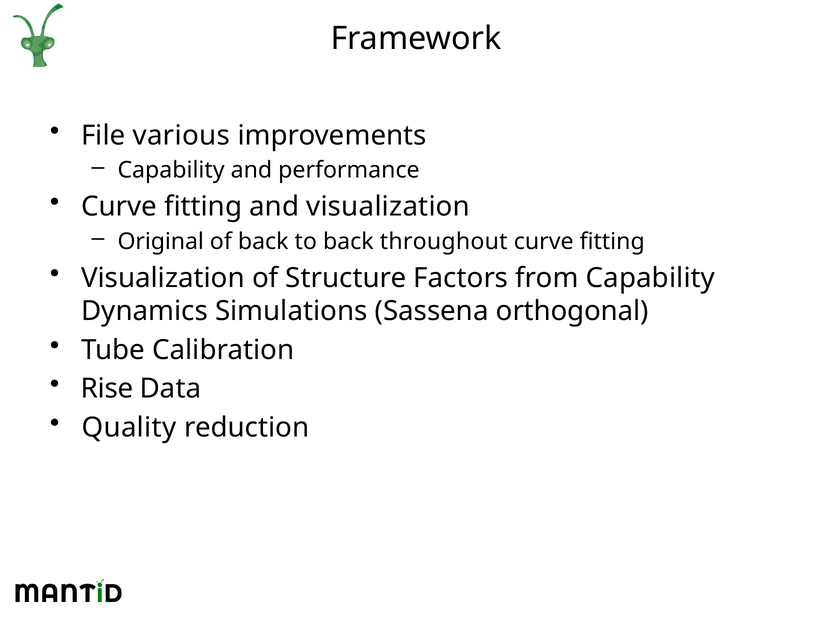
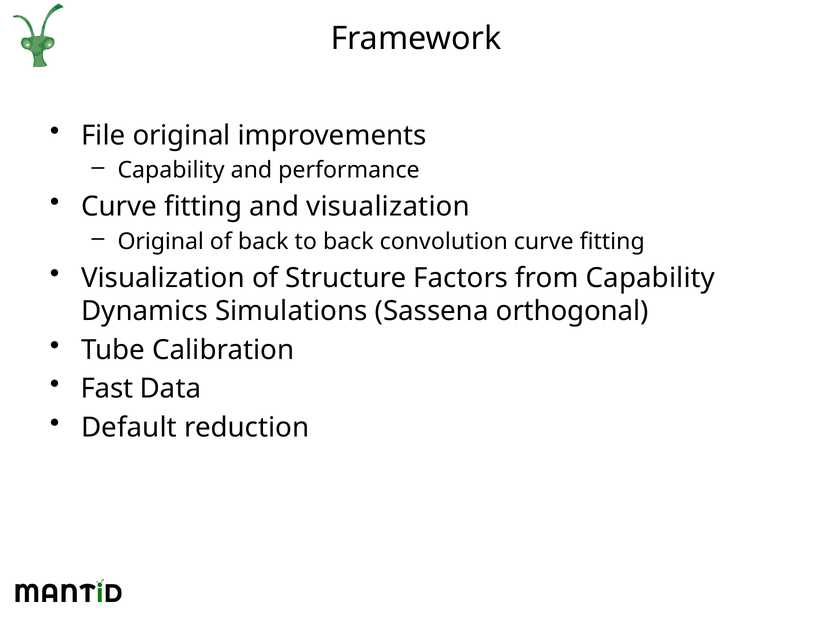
File various: various -> original
throughout: throughout -> convolution
Rise: Rise -> Fast
Quality: Quality -> Default
